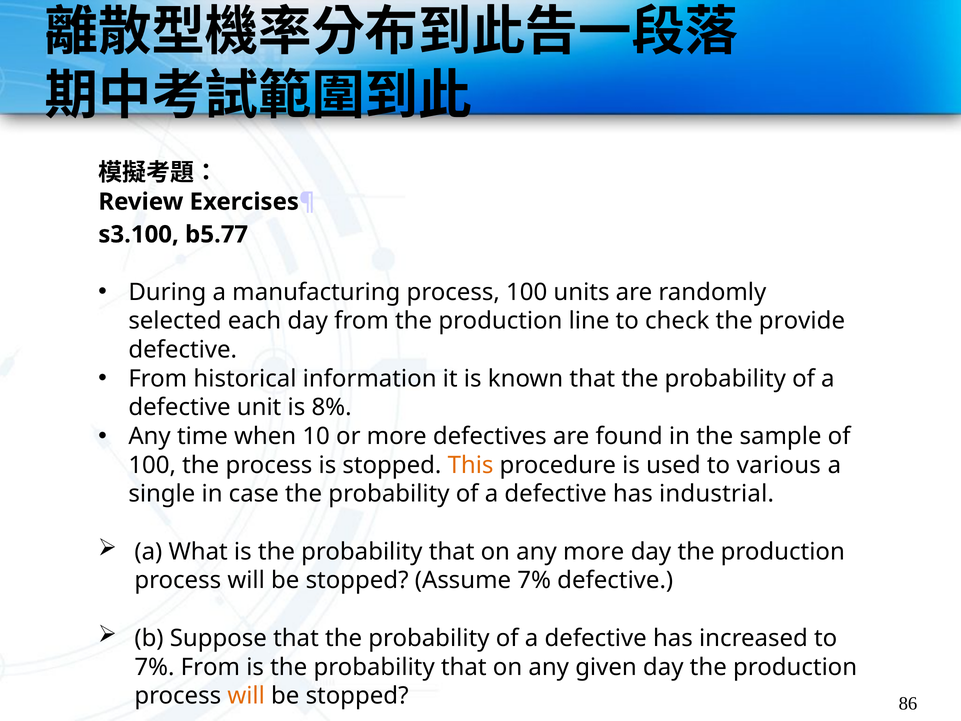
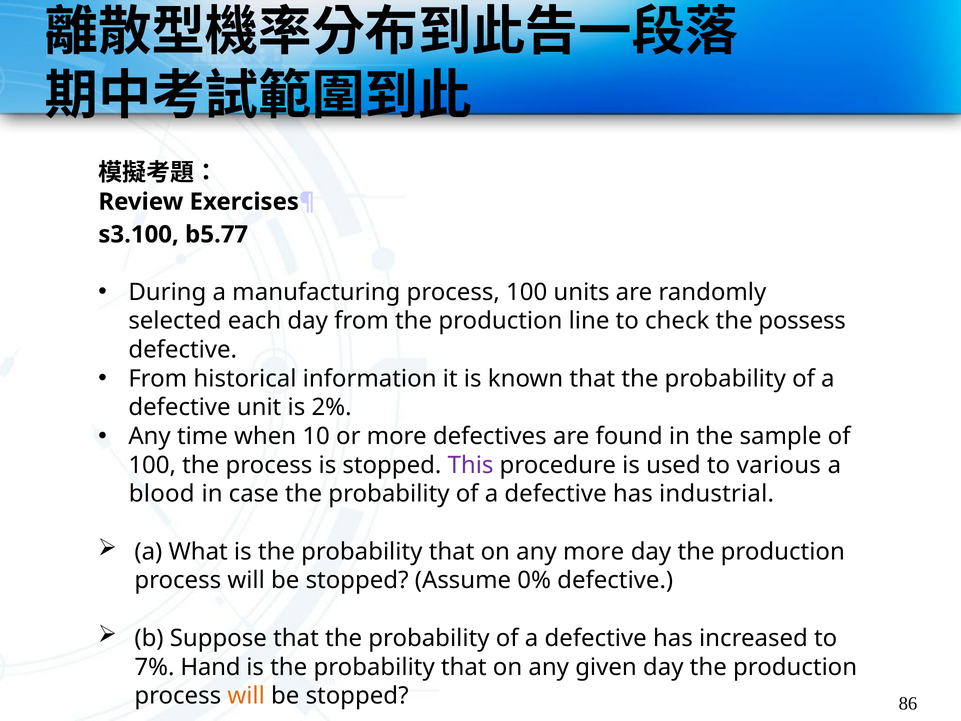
provide: provide -> possess
8%: 8% -> 2%
This colour: orange -> purple
single: single -> blood
Assume 7%: 7% -> 0%
7% From: From -> Hand
